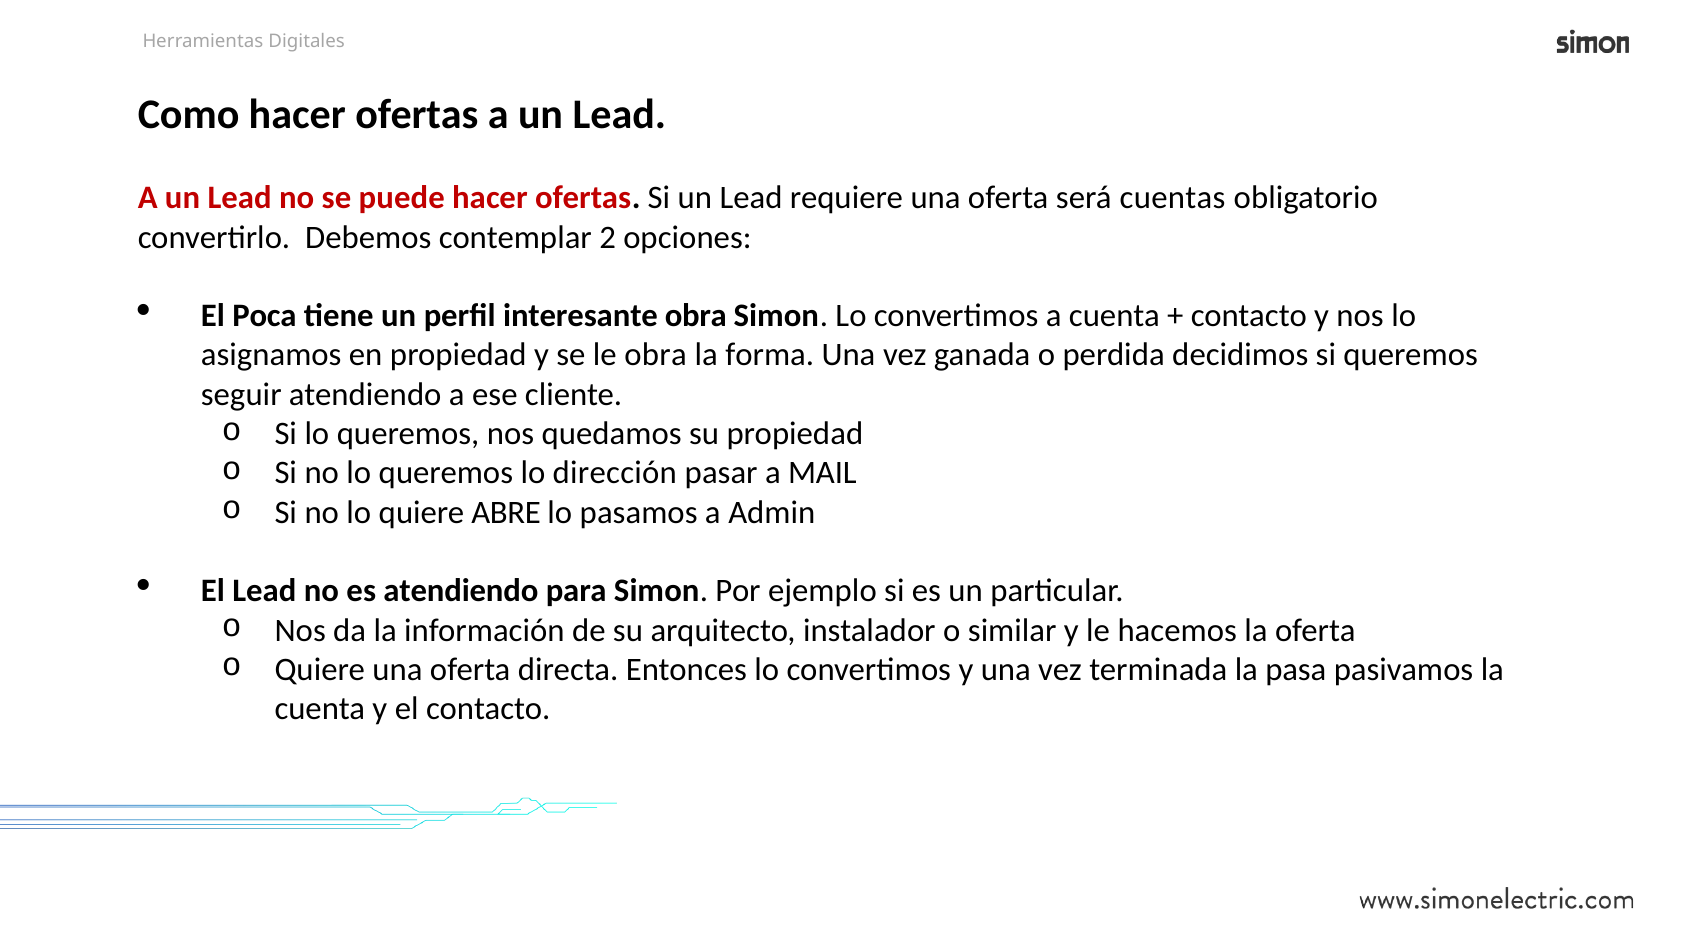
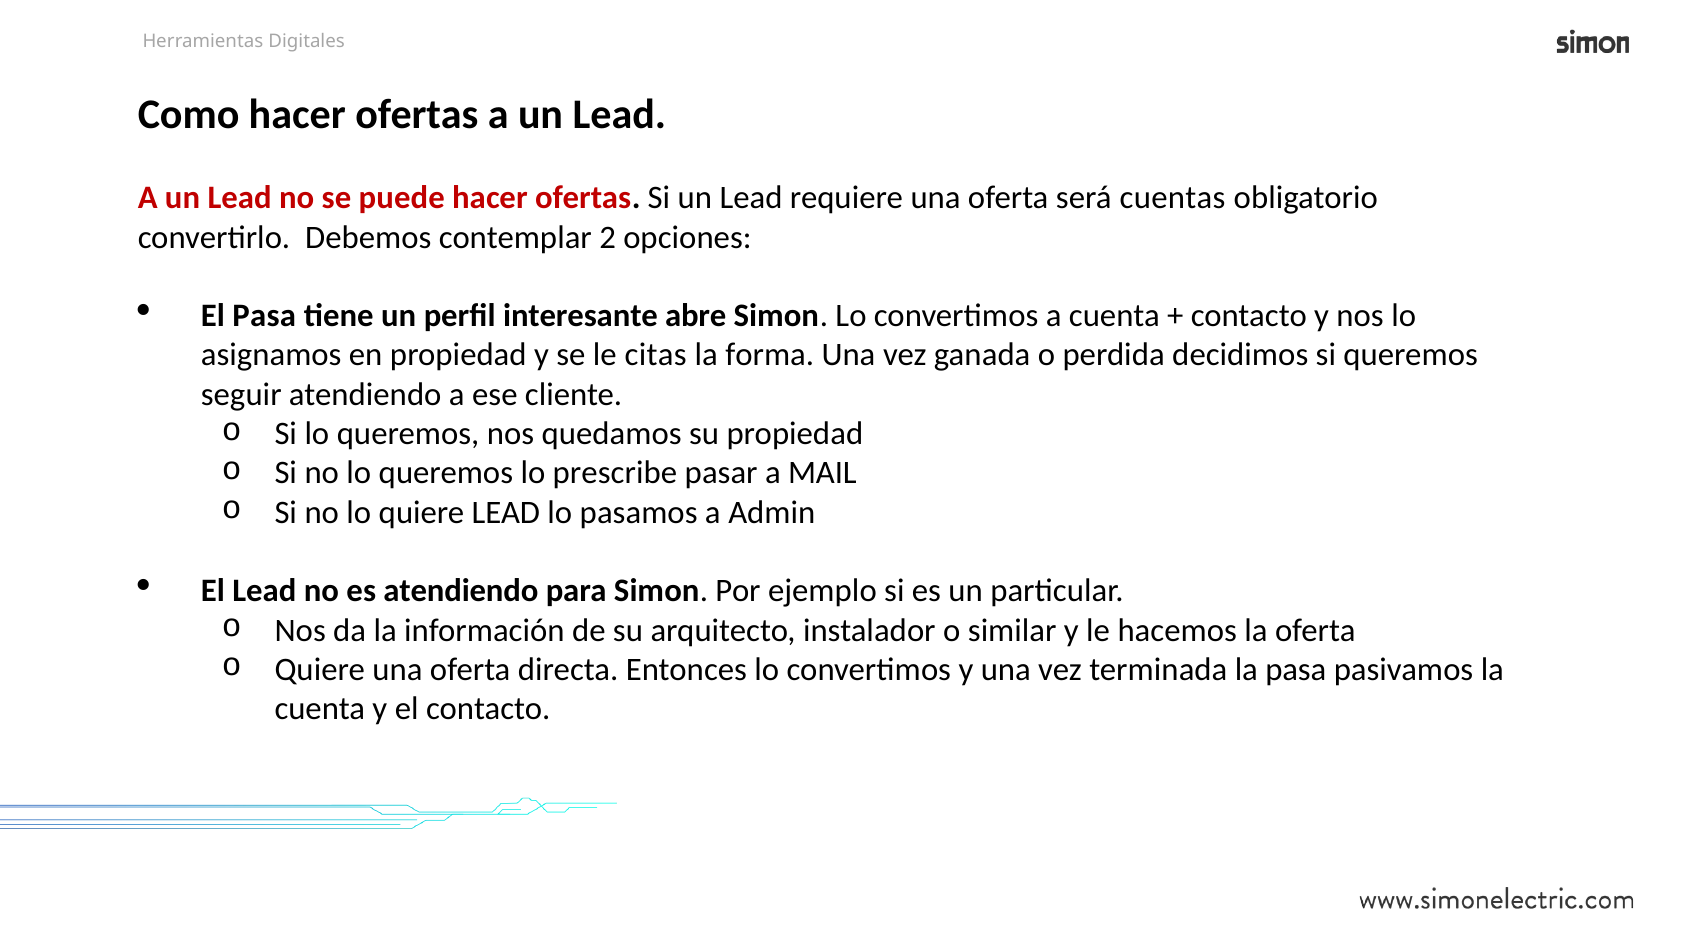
El Poca: Poca -> Pasa
interesante obra: obra -> abre
le obra: obra -> citas
dirección: dirección -> prescribe
quiere ABRE: ABRE -> LEAD
